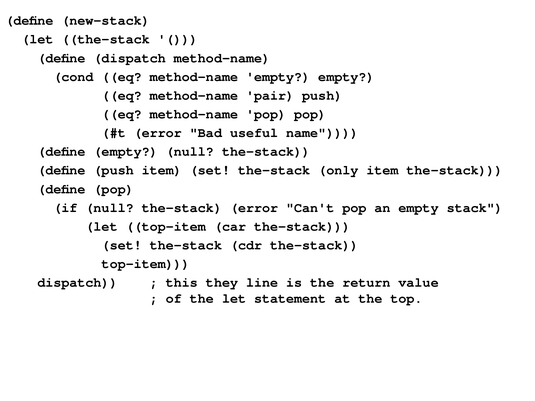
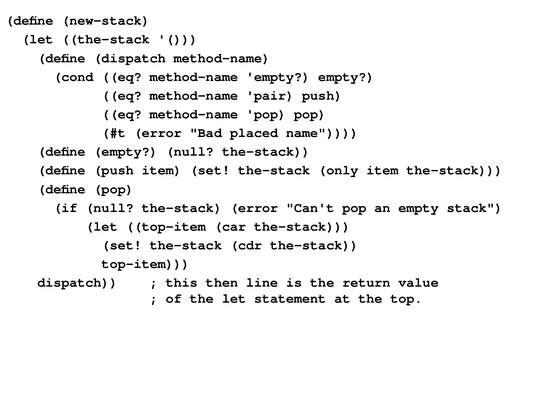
useful: useful -> placed
they: they -> then
